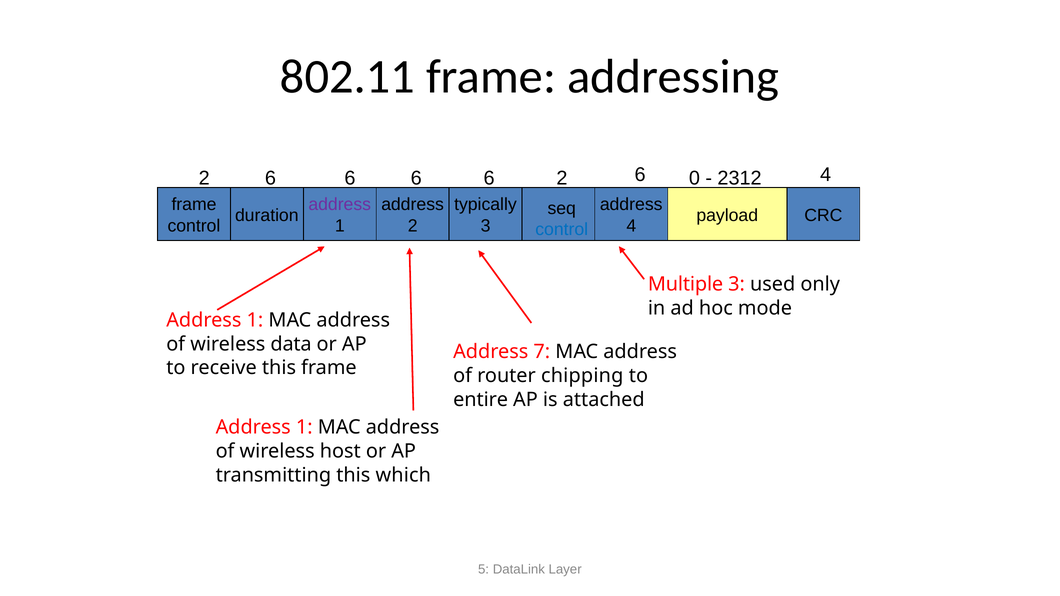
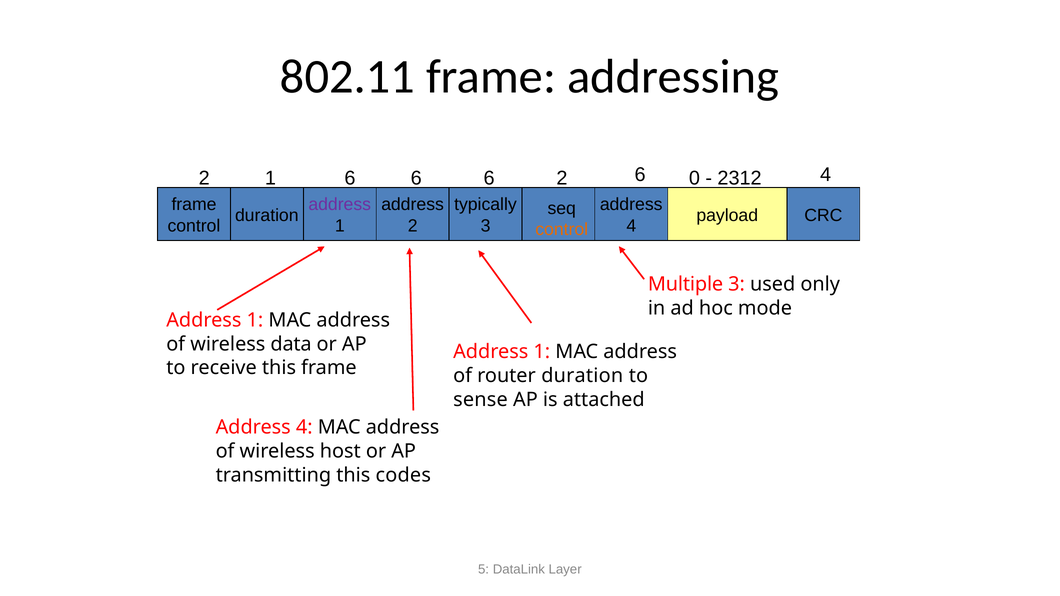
6 at (270, 178): 6 -> 1
control at (562, 230) colour: blue -> orange
7 at (542, 352): 7 -> 1
router chipping: chipping -> duration
entire: entire -> sense
1 at (304, 428): 1 -> 4
which: which -> codes
